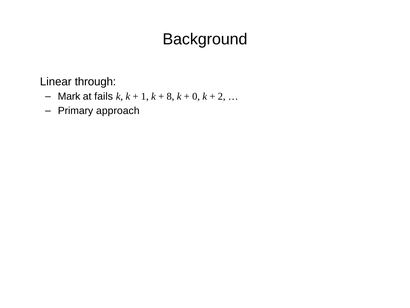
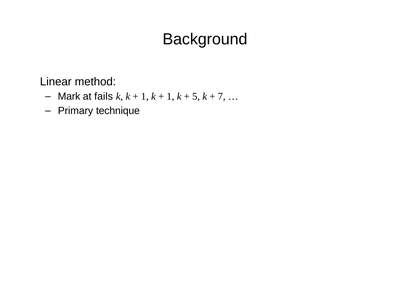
through: through -> method
8 at (170, 96): 8 -> 1
0: 0 -> 5
2: 2 -> 7
approach: approach -> technique
